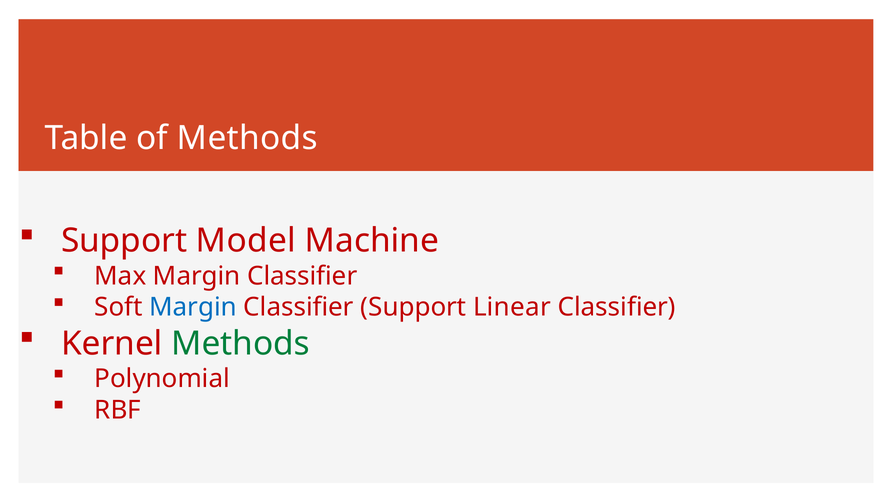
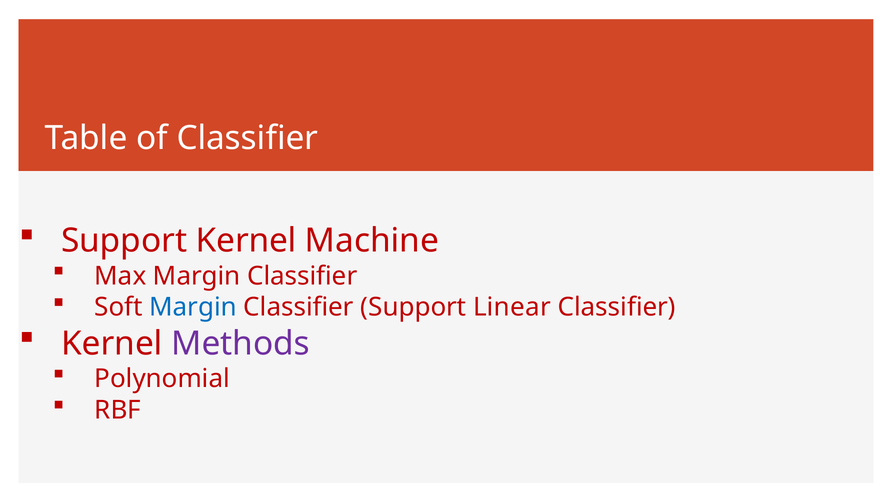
of Methods: Methods -> Classifier
Support Model: Model -> Kernel
Methods at (241, 343) colour: green -> purple
